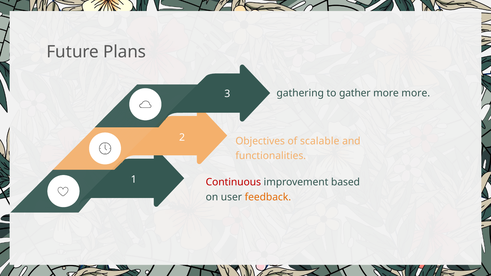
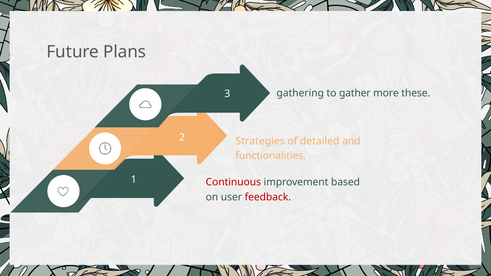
more more: more -> these
Objectives: Objectives -> Strategies
scalable: scalable -> detailed
feedback colour: orange -> red
